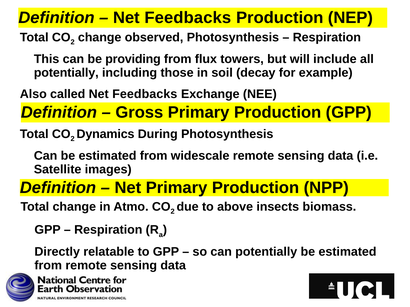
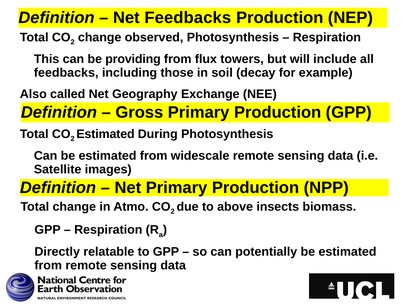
potentially at (66, 73): potentially -> feedbacks
called Net Feedbacks: Feedbacks -> Geography
Dynamics at (106, 134): Dynamics -> Estimated
